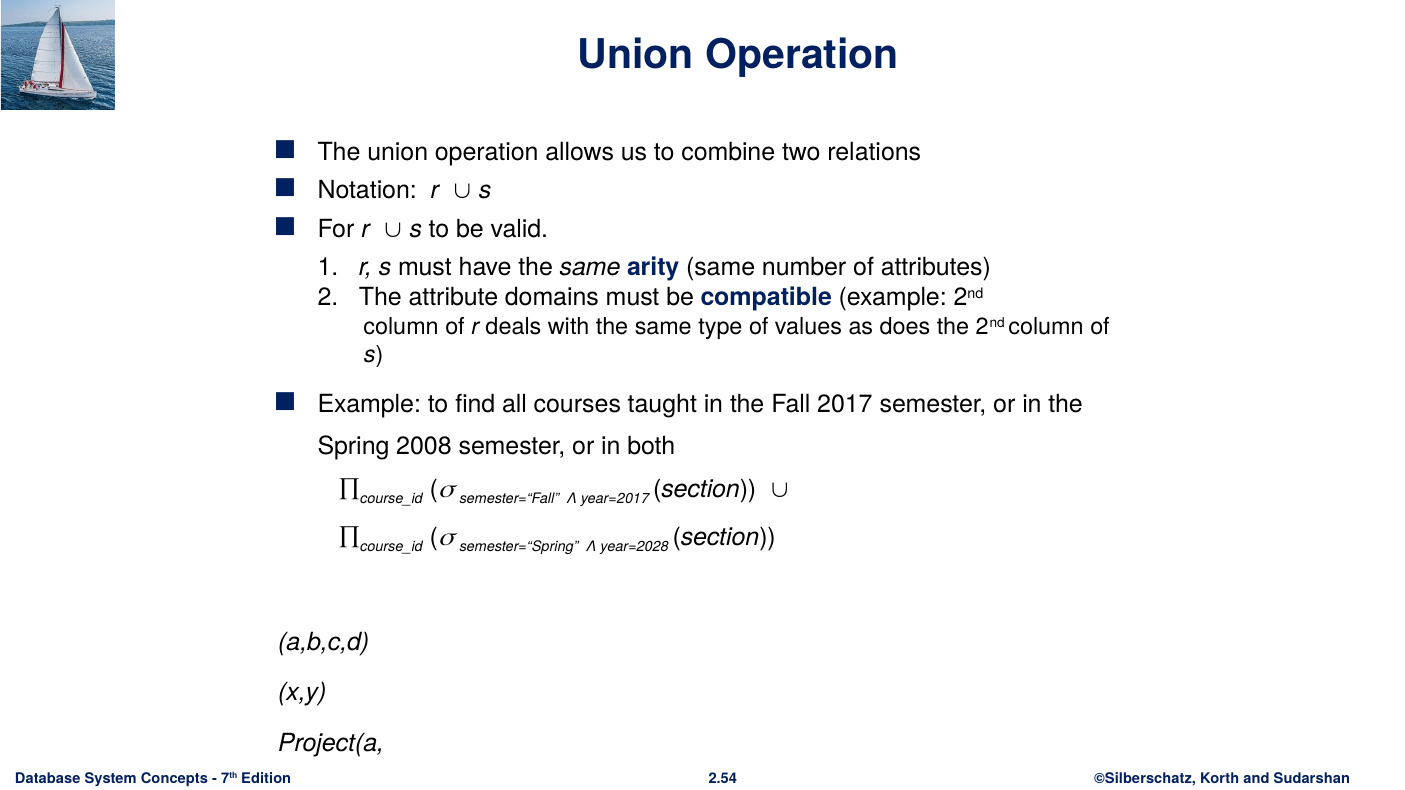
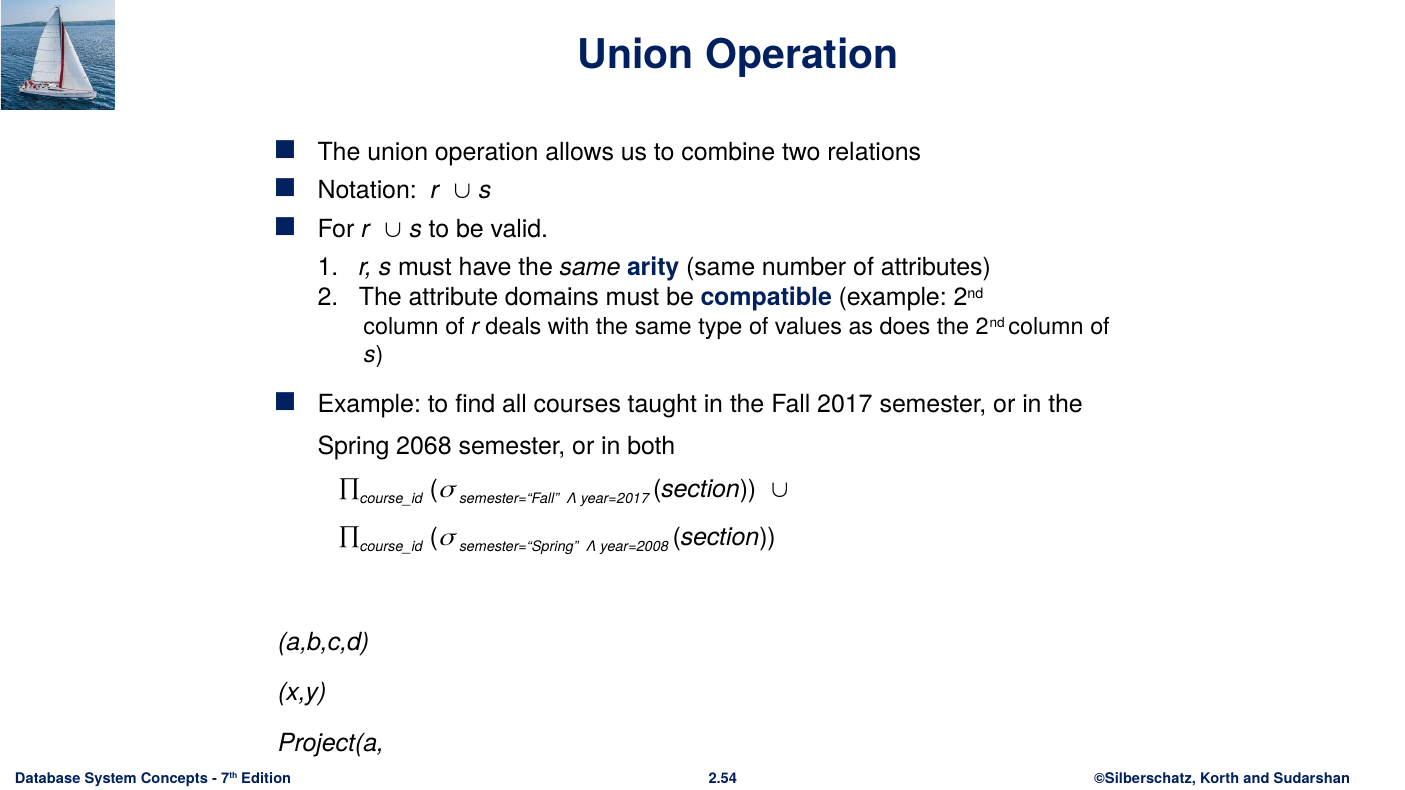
2008: 2008 -> 2068
year=2028: year=2028 -> year=2008
